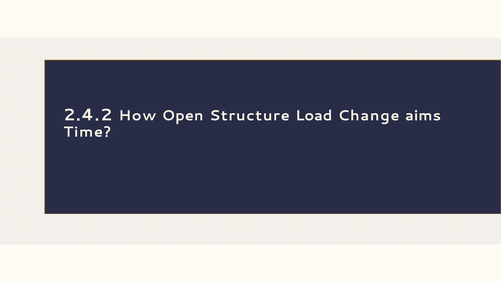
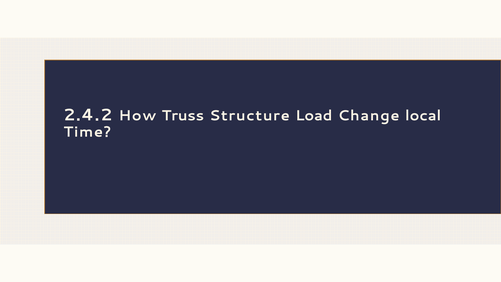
Open: Open -> Truss
aims: aims -> local
